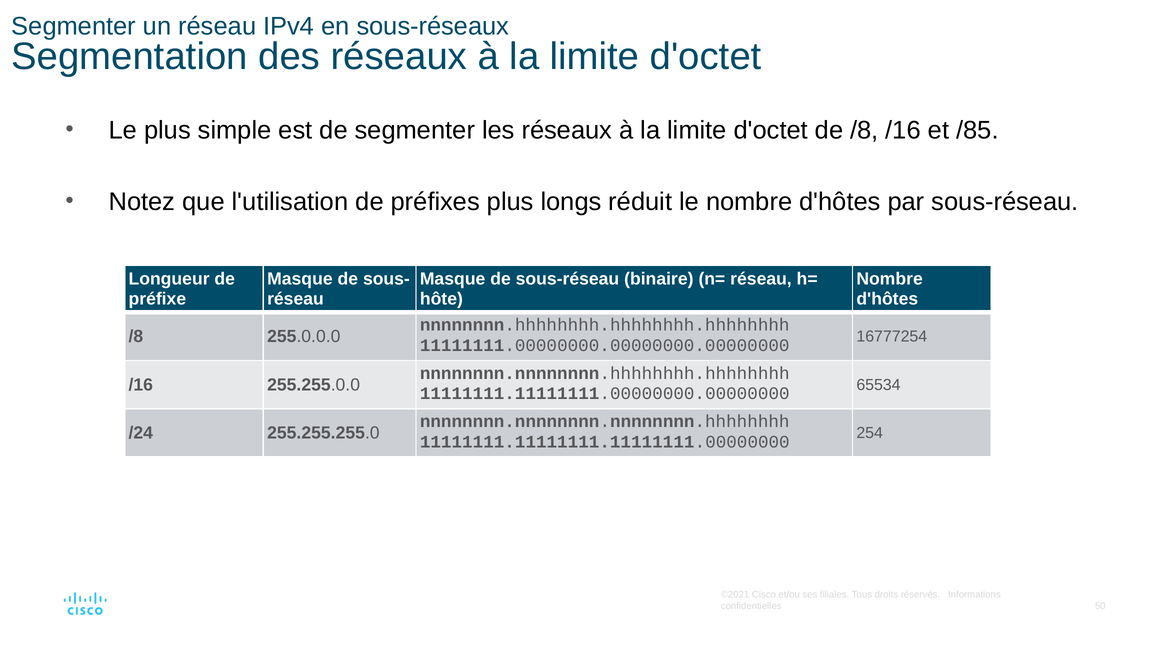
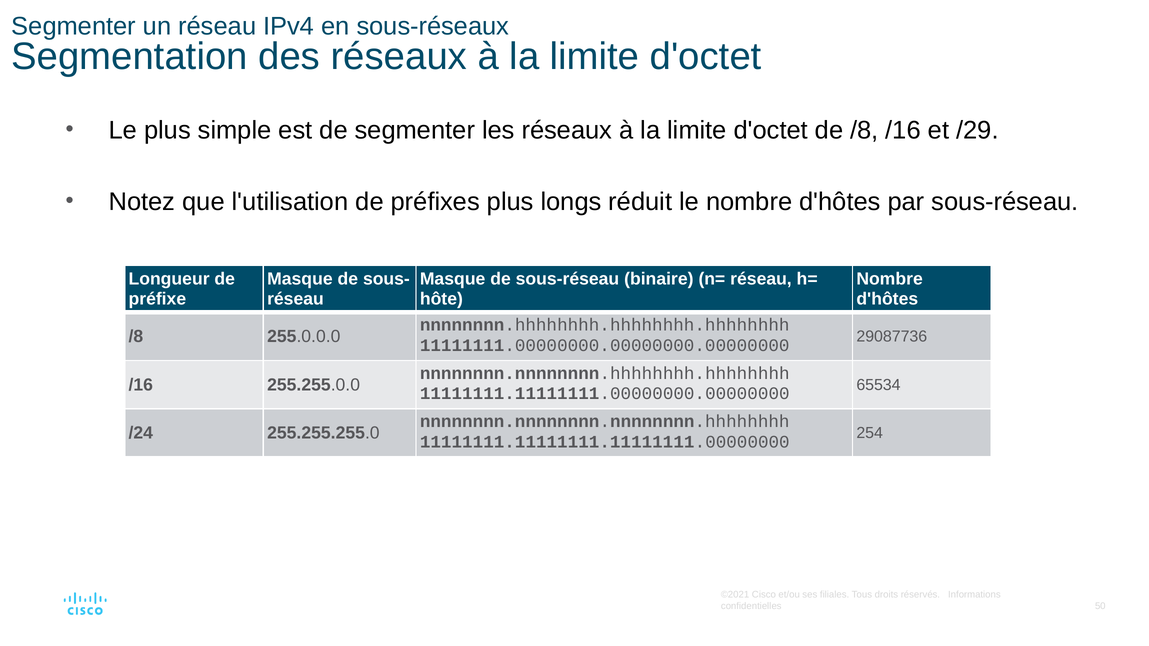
/85: /85 -> /29
16777254: 16777254 -> 29087736
